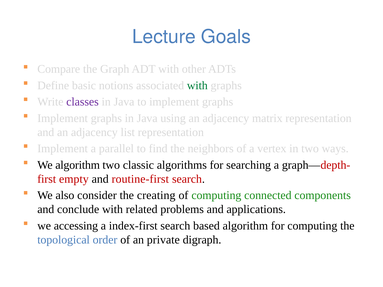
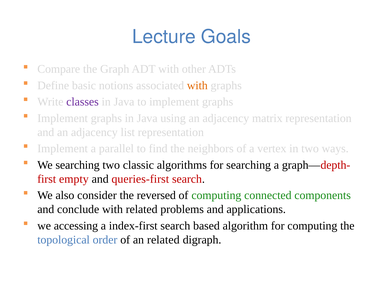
with at (197, 86) colour: green -> orange
We algorithm: algorithm -> searching
routine-first: routine-first -> queries-first
creating: creating -> reversed
an private: private -> related
